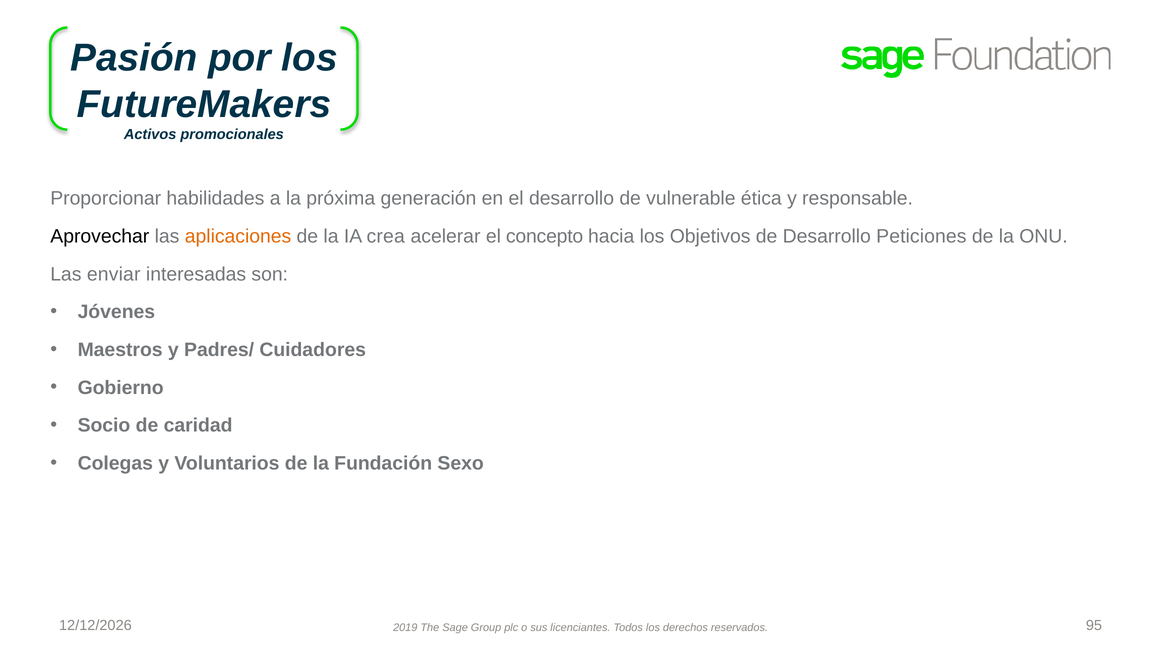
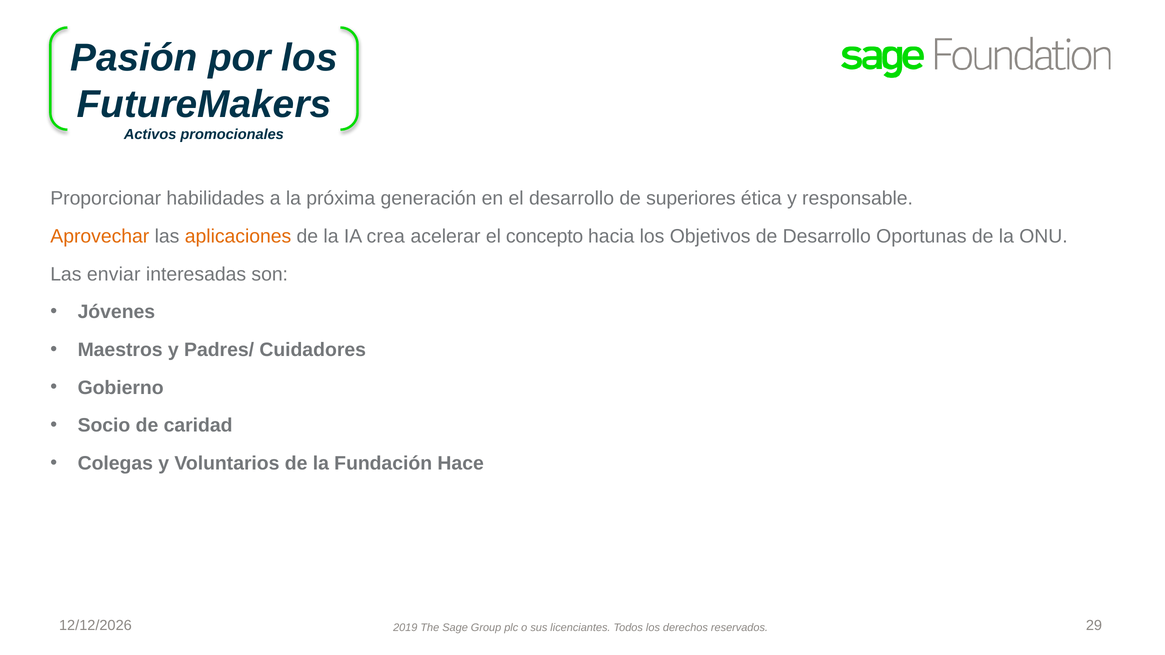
vulnerable: vulnerable -> superiores
Aprovechar colour: black -> orange
Peticiones: Peticiones -> Oportunas
Sexo: Sexo -> Hace
95: 95 -> 29
